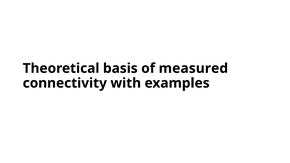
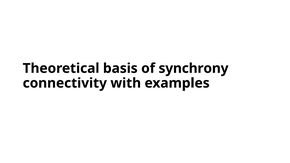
measured: measured -> synchrony
